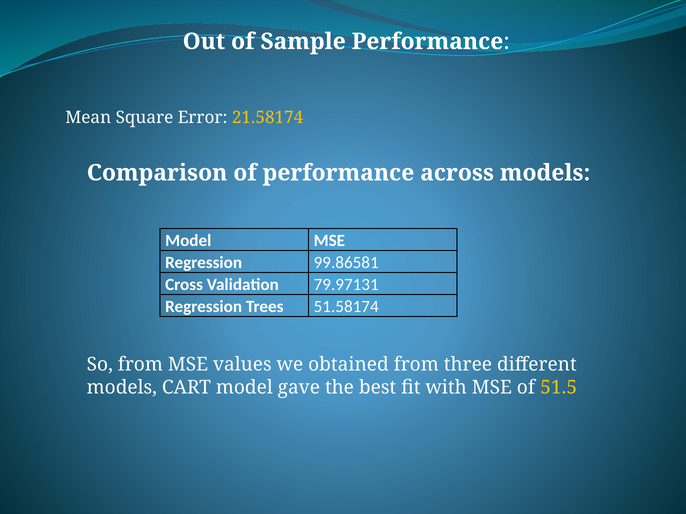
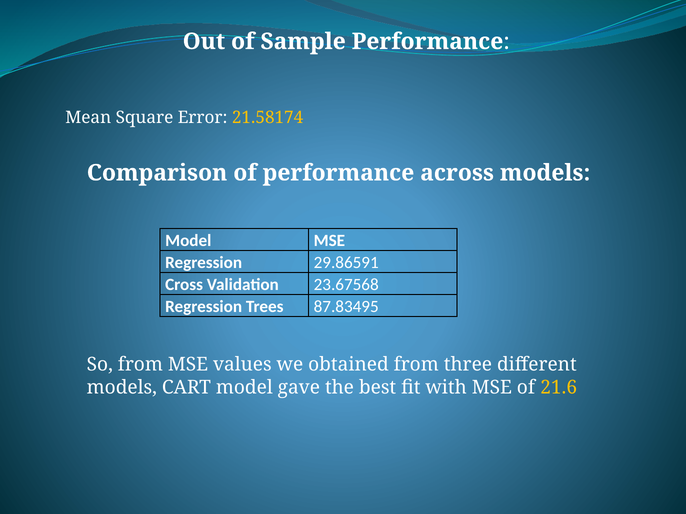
99.86581: 99.86581 -> 29.86591
79.97131: 79.97131 -> 23.67568
51.58174: 51.58174 -> 87.83495
51.5: 51.5 -> 21.6
